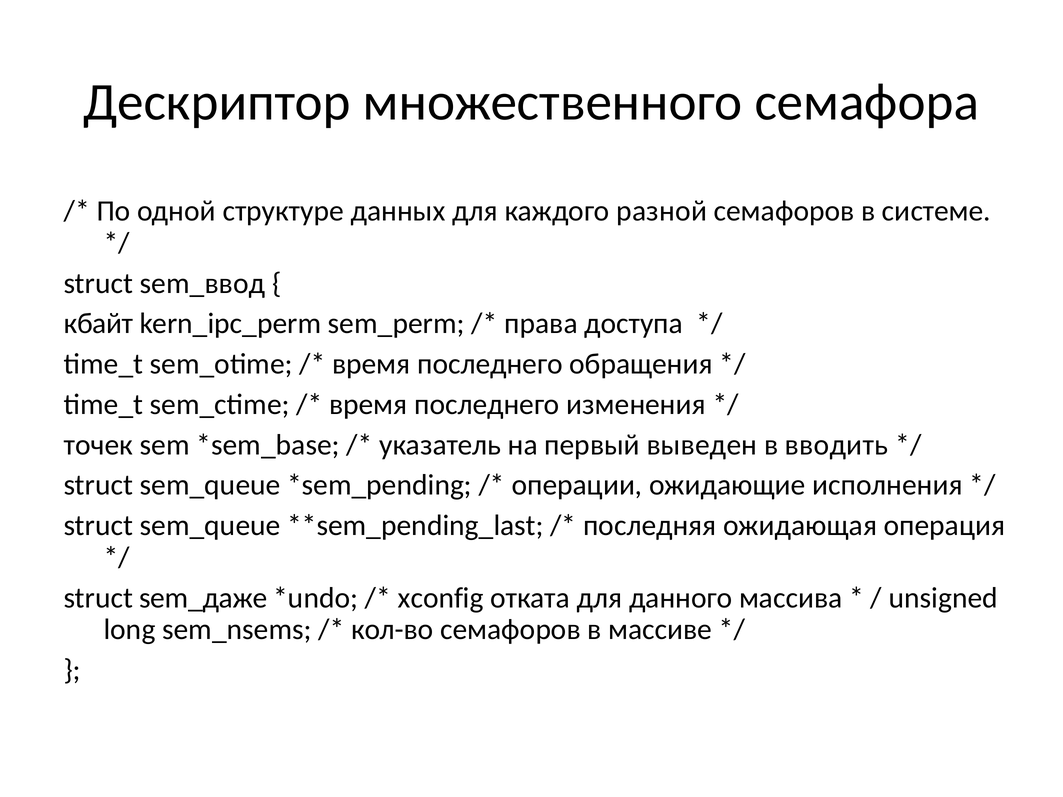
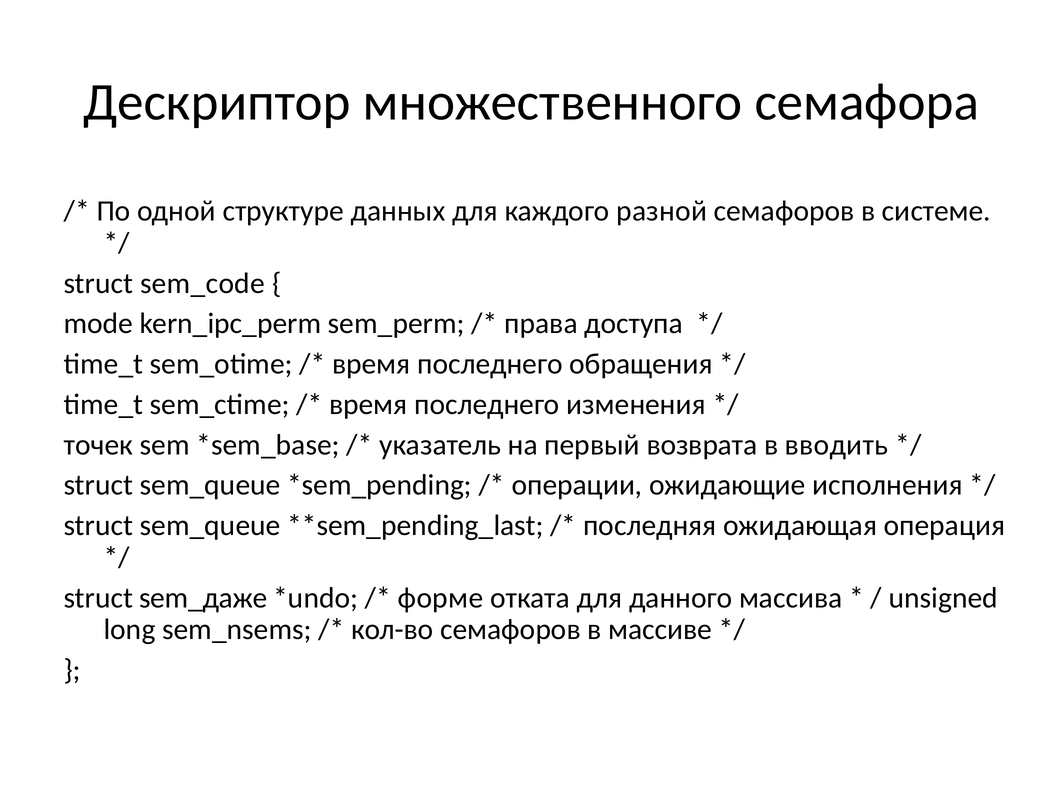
sem_ввод: sem_ввод -> sem_code
кбайт: кбайт -> mode
выведен: выведен -> возврата
xconfig: xconfig -> форме
